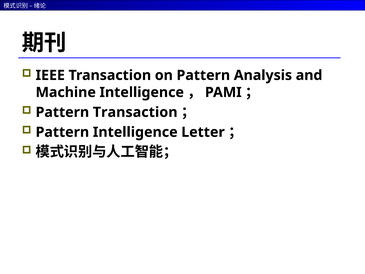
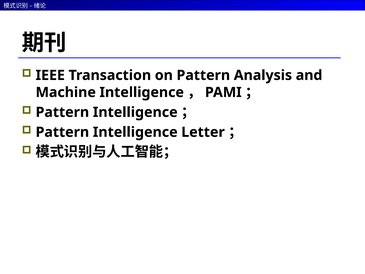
Transaction at (135, 112): Transaction -> Intelligence
